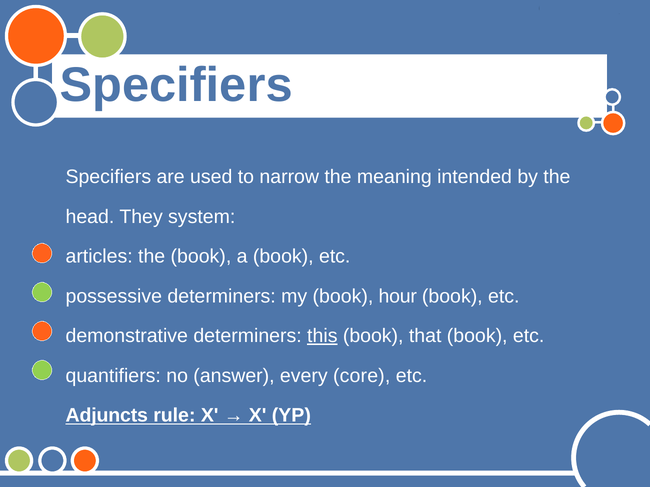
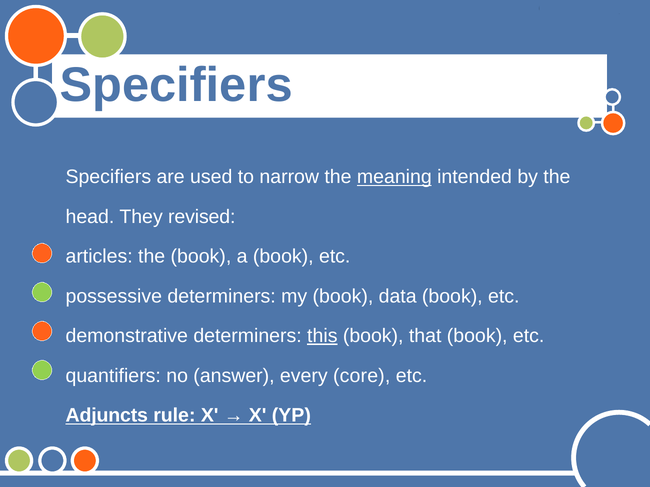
meaning underline: none -> present
system: system -> revised
hour: hour -> data
